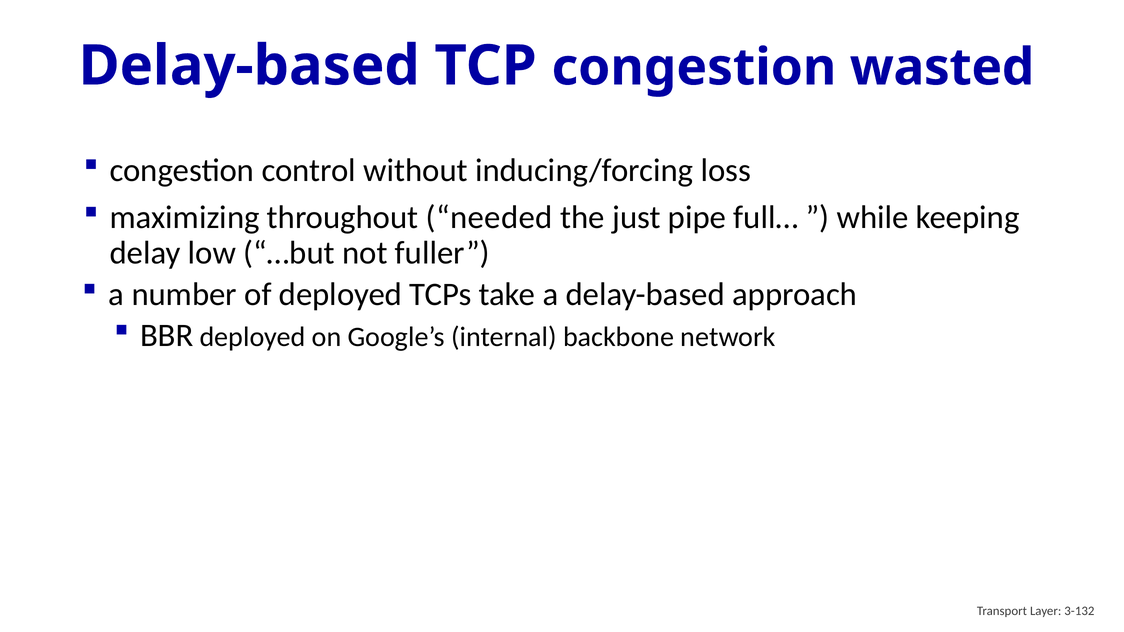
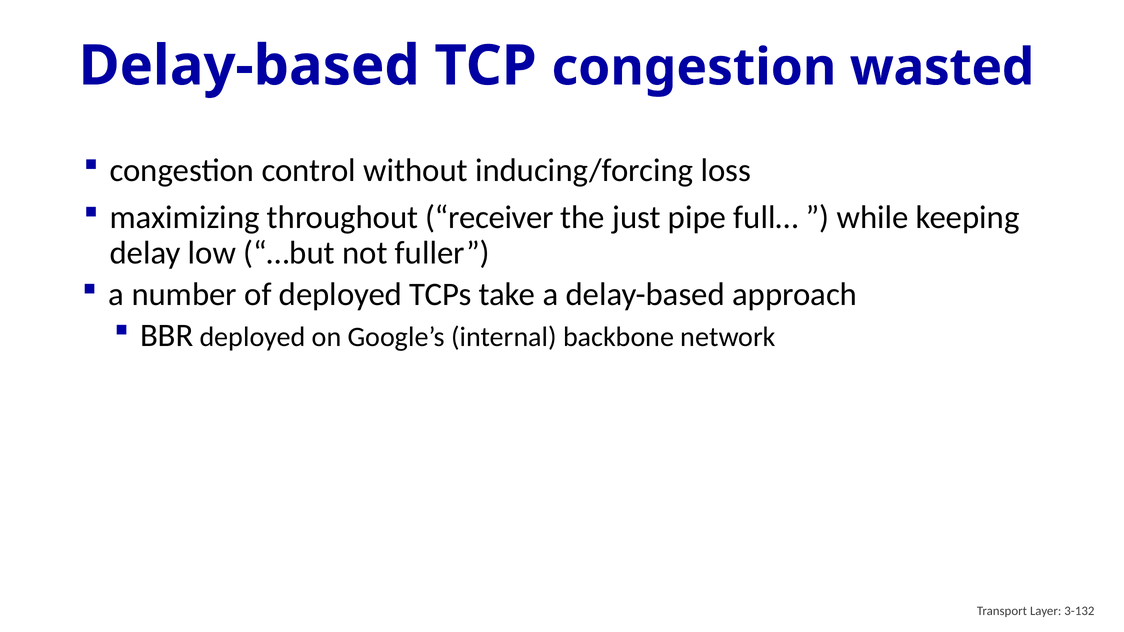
needed: needed -> receiver
